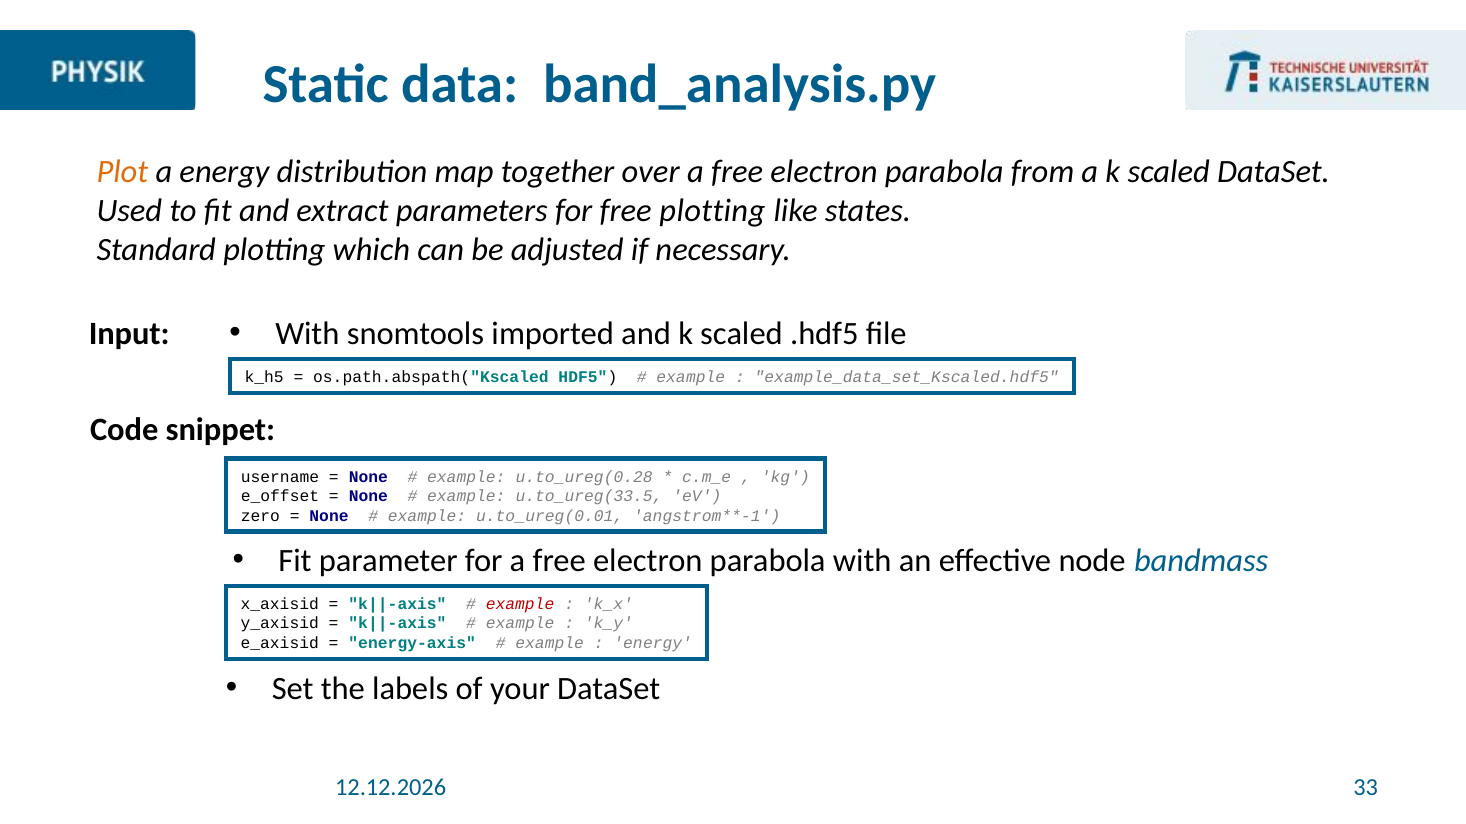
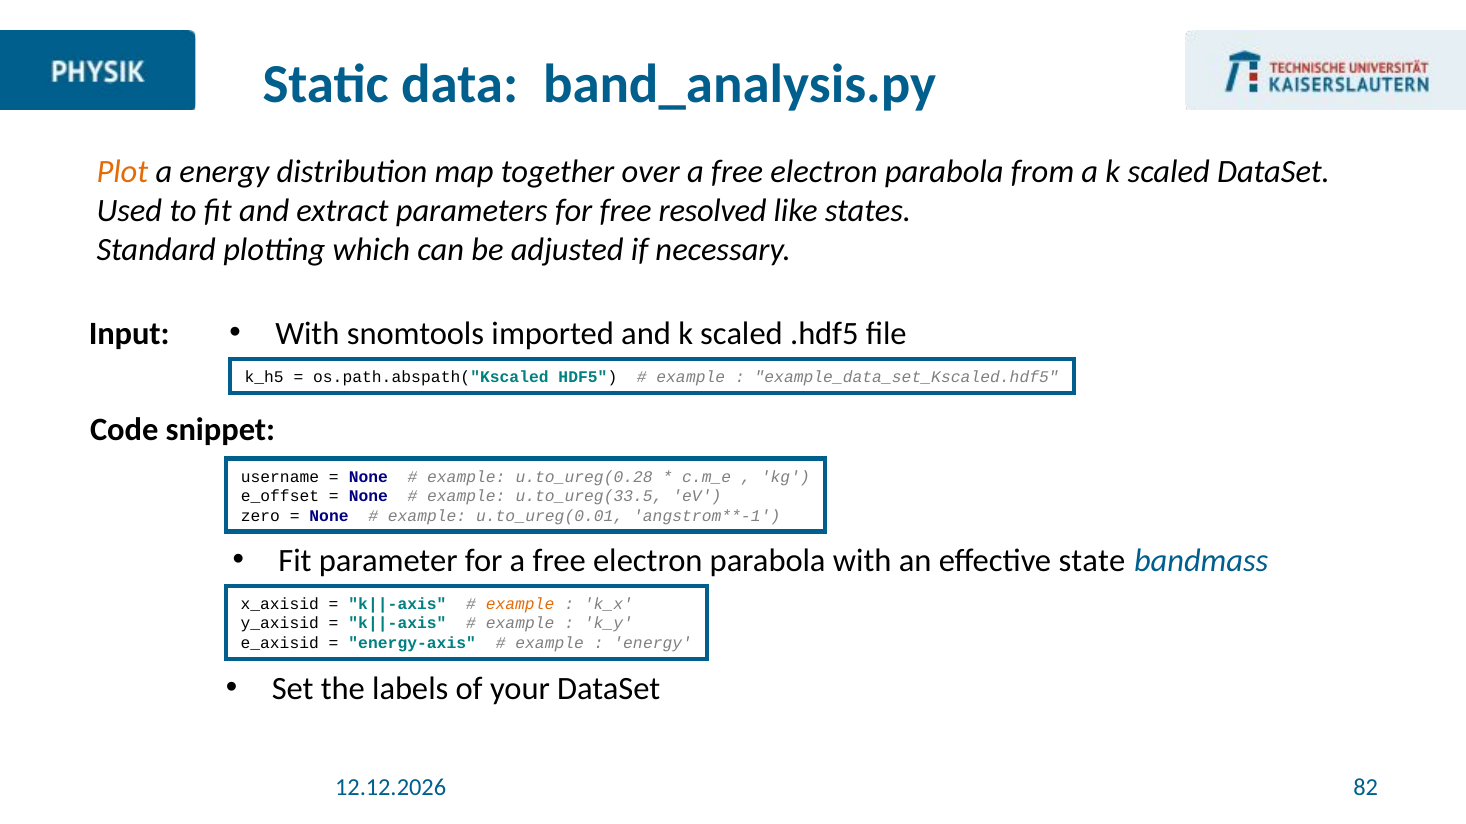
free plotting: plotting -> resolved
node: node -> state
example at (520, 605) colour: red -> orange
33: 33 -> 82
